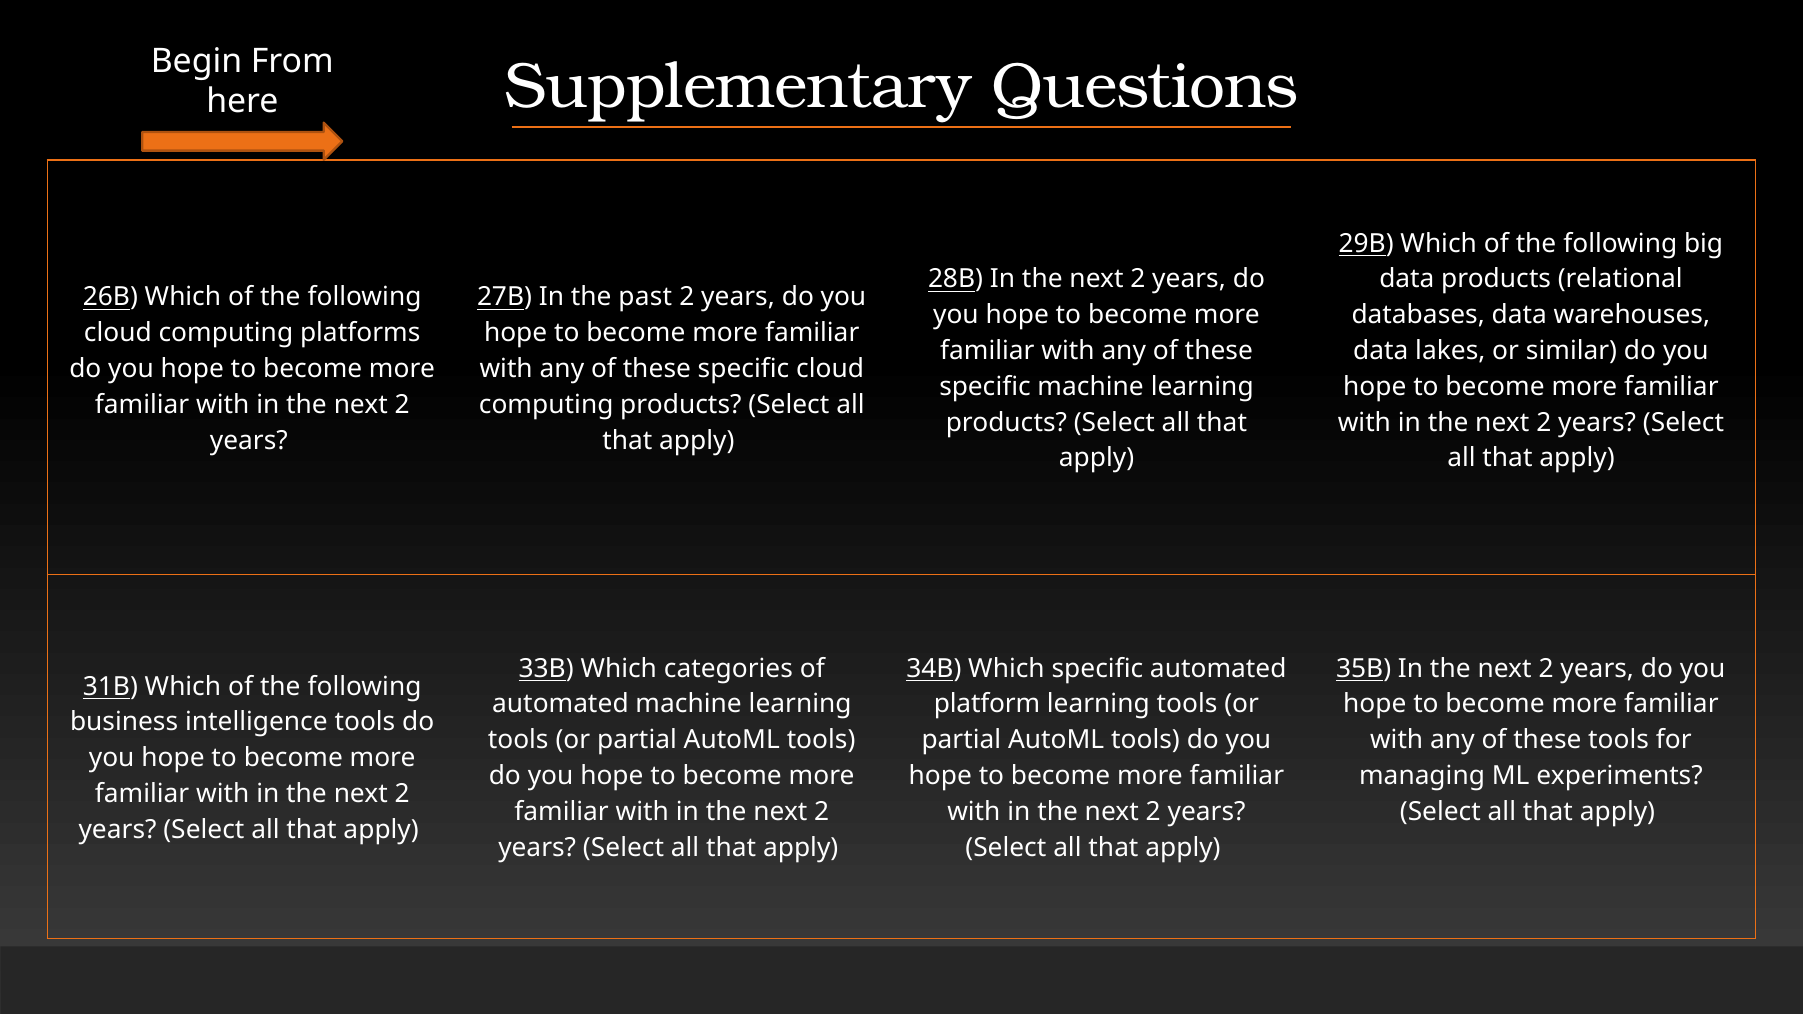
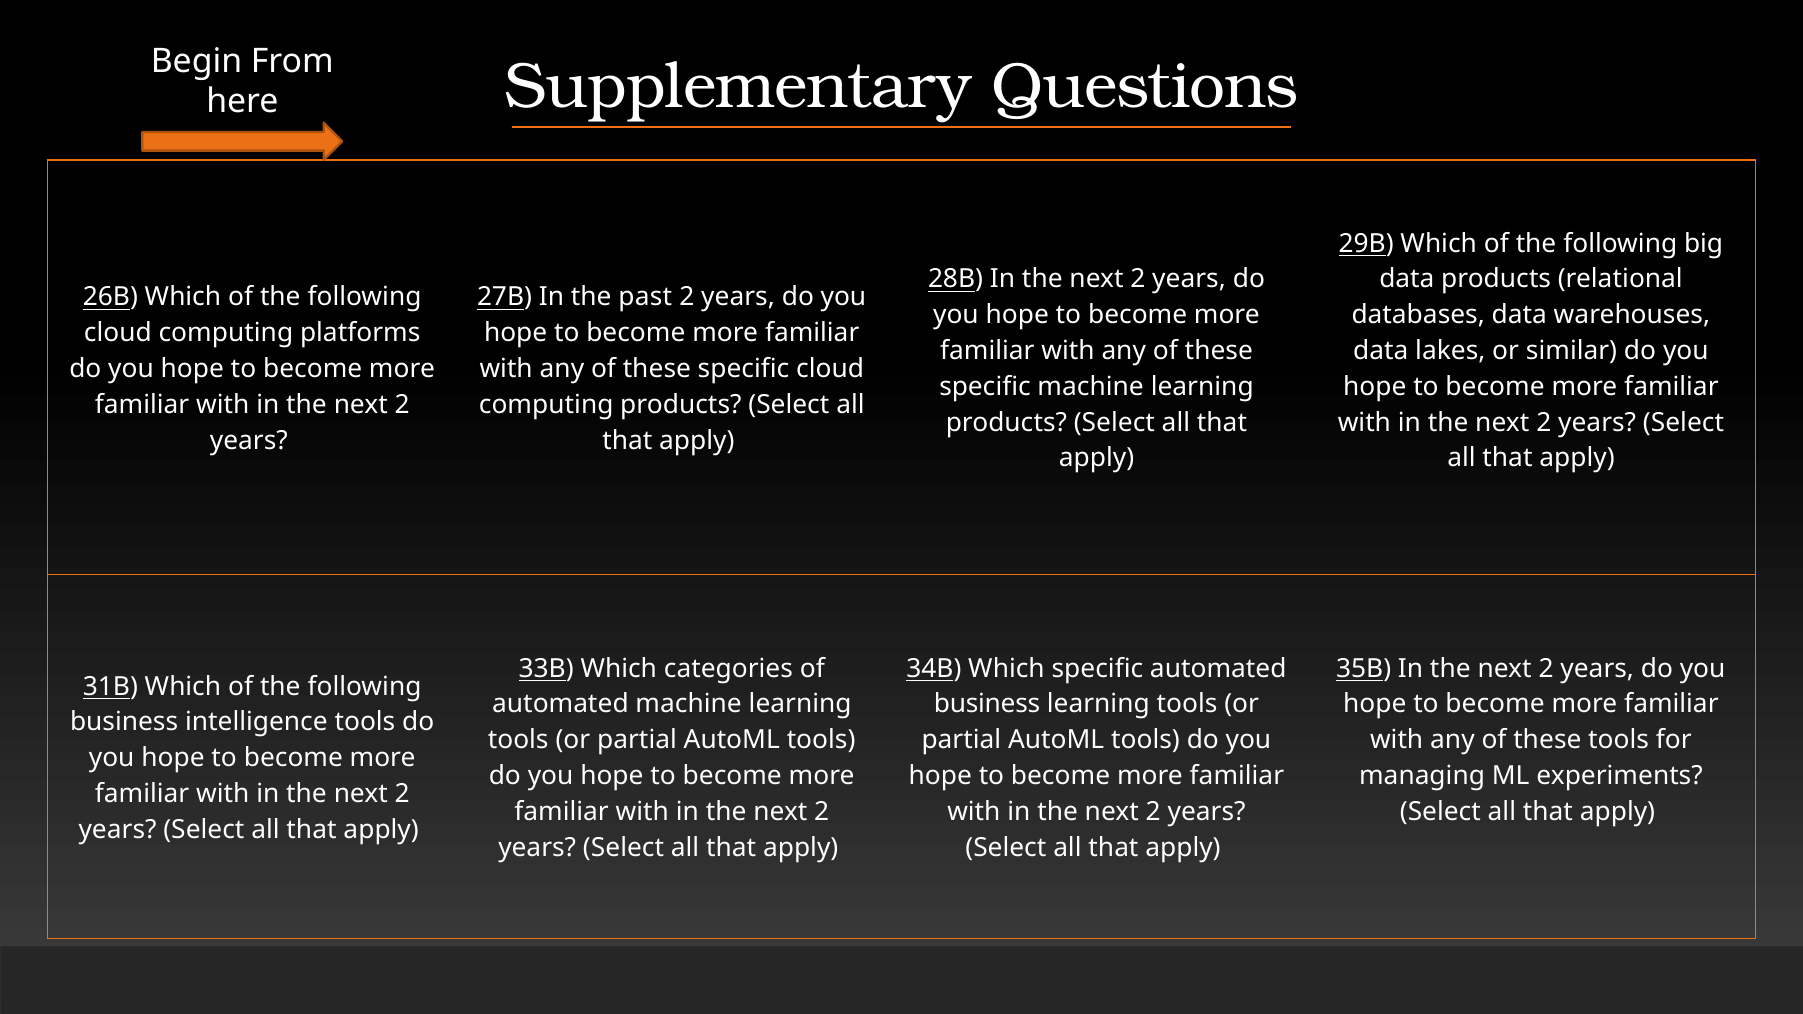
platform at (987, 704): platform -> business
